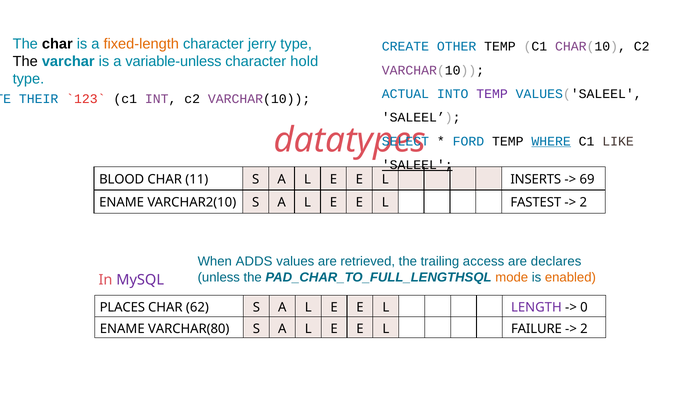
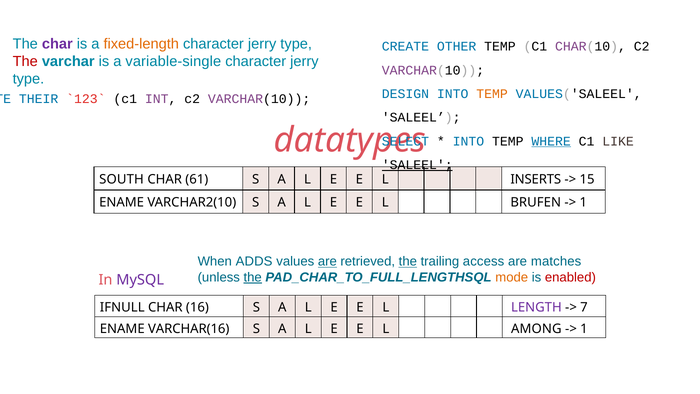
char at (57, 44) colour: black -> purple
The at (25, 61) colour: black -> red
variable-unless: variable-unless -> variable-single
hold at (304, 61): hold -> jerry
ACTUAL: ACTUAL -> DESIGN
TEMP at (492, 94) colour: purple -> orange
FORD at (468, 141): FORD -> INTO
BLOOD: BLOOD -> SOUTH
11: 11 -> 61
69: 69 -> 15
FASTEST: FASTEST -> BRUFEN
2 at (583, 202): 2 -> 1
are at (327, 261) underline: none -> present
the at (408, 261) underline: none -> present
declares: declares -> matches
the at (253, 277) underline: none -> present
enabled colour: orange -> red
PLACES: PLACES -> IFNULL
62: 62 -> 16
0: 0 -> 7
VARCHAR(80: VARCHAR(80 -> VARCHAR(16
FAILURE: FAILURE -> AMONG
2 at (584, 329): 2 -> 1
